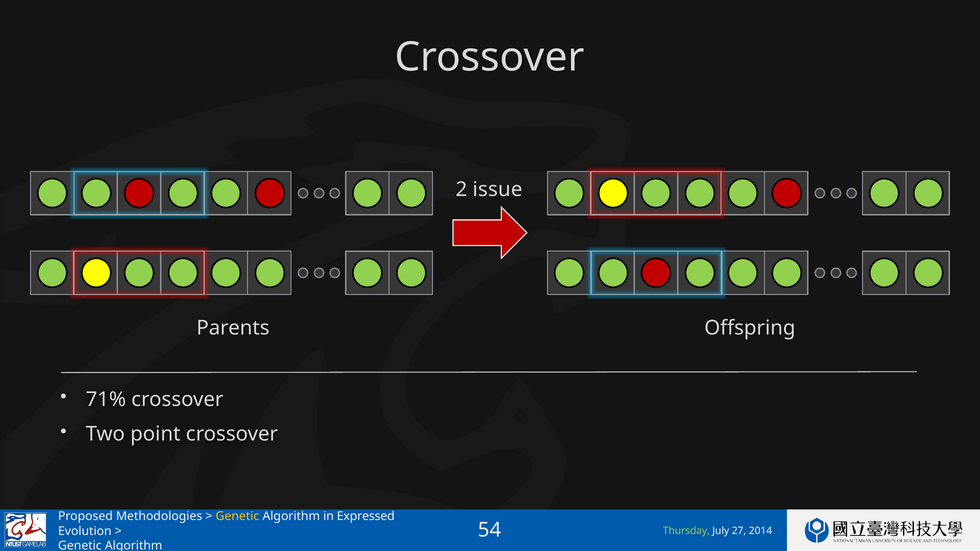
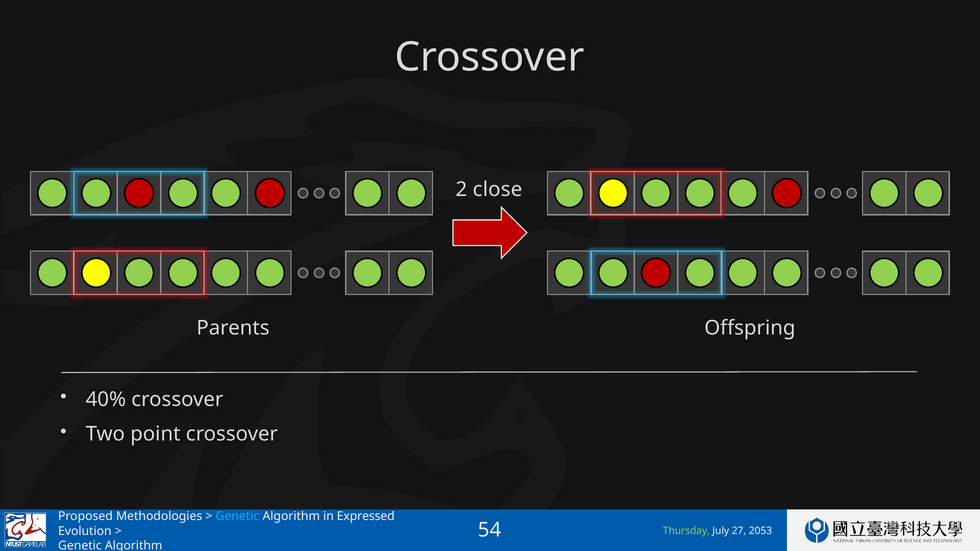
issue: issue -> close
71%: 71% -> 40%
Genetic at (237, 517) colour: yellow -> light blue
2014: 2014 -> 2053
